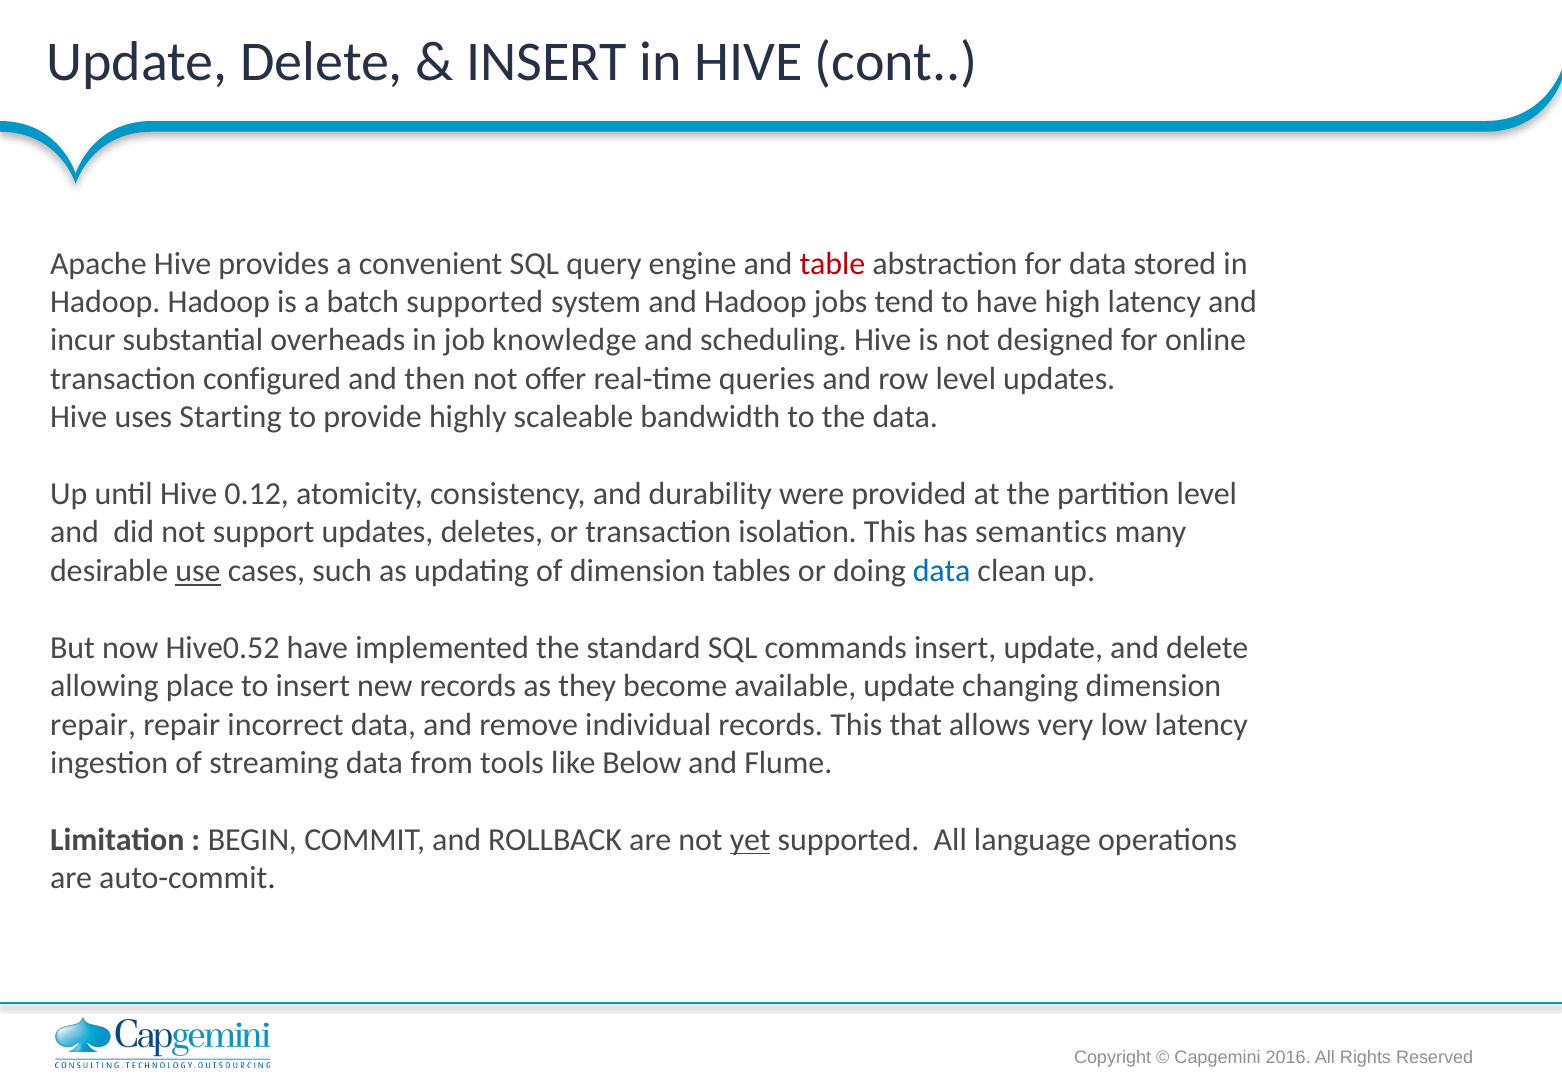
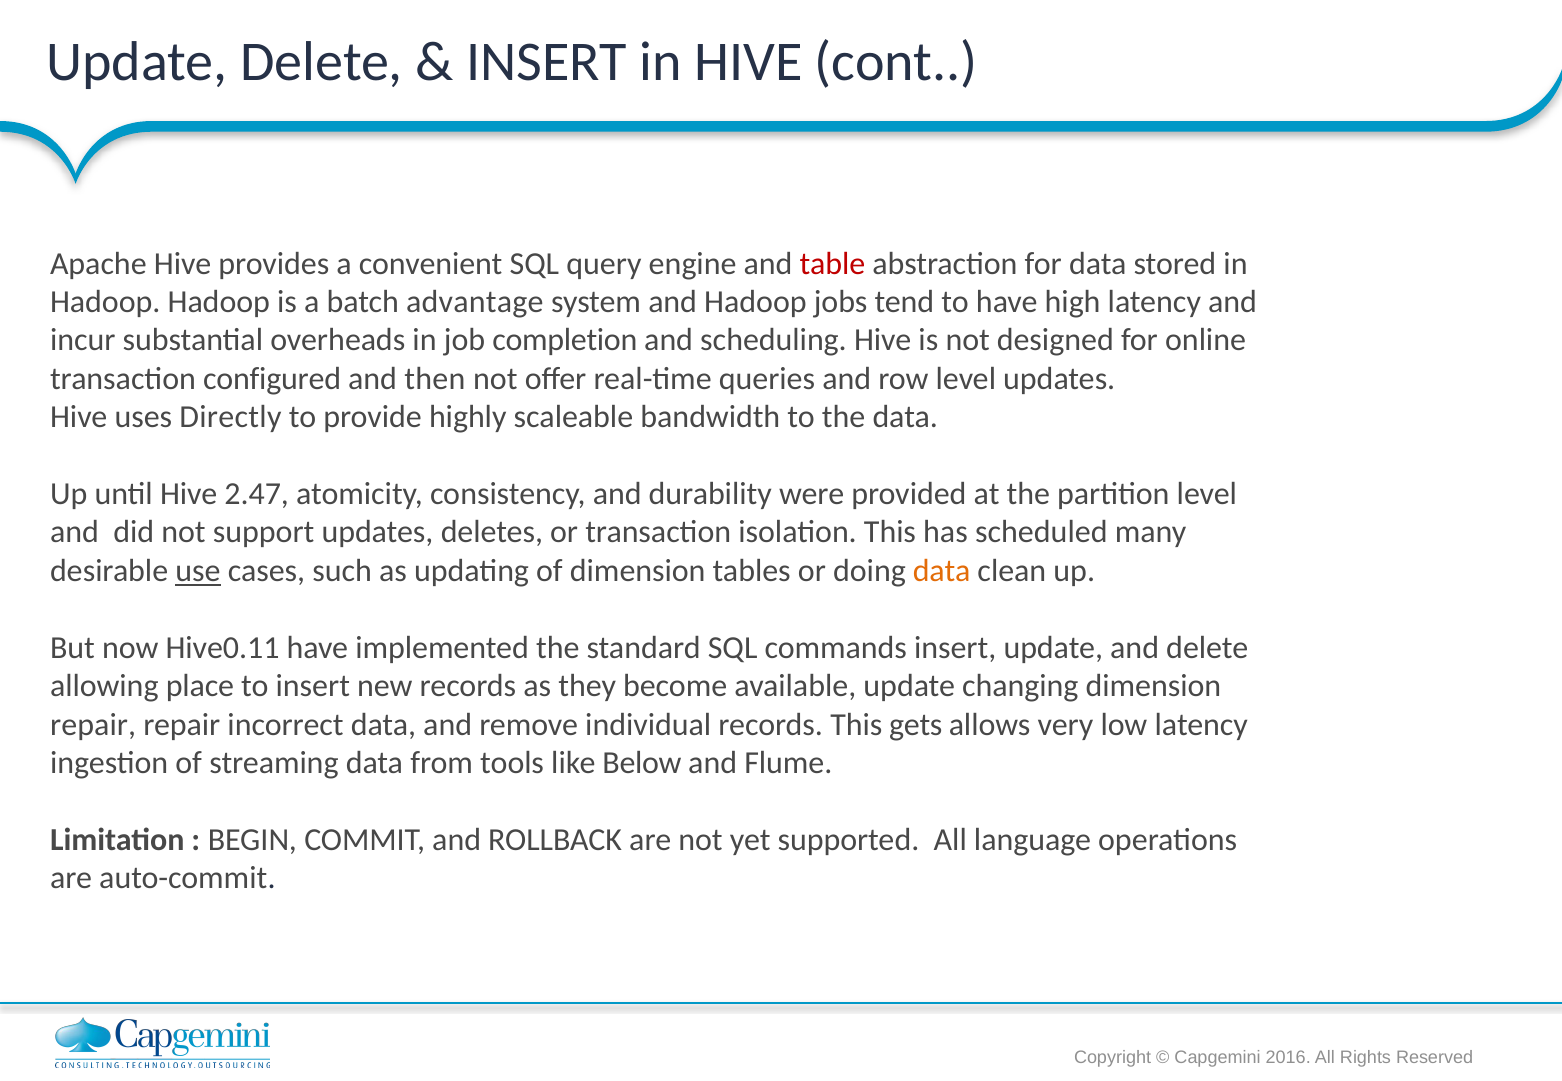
batch supported: supported -> advantage
knowledge: knowledge -> completion
Starting: Starting -> Directly
0.12: 0.12 -> 2.47
semantics: semantics -> scheduled
data at (942, 571) colour: blue -> orange
Hive0.52: Hive0.52 -> Hive0.11
that: that -> gets
yet underline: present -> none
